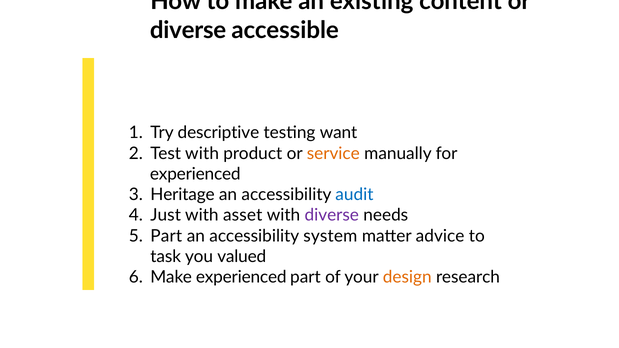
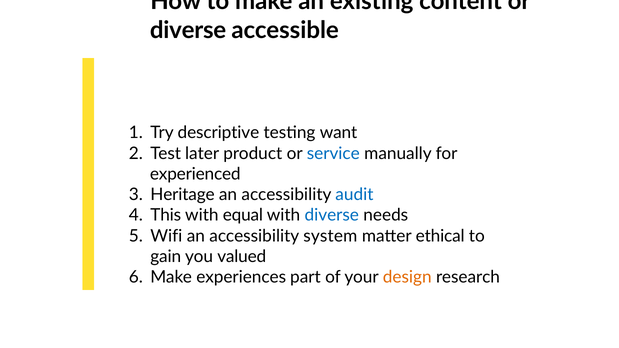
Test with: with -> later
service colour: orange -> blue
Just: Just -> This
asset: asset -> equal
diverse at (332, 215) colour: purple -> blue
Part at (166, 236): Part -> Wifi
advice: advice -> ethical
task: task -> gain
Make experienced: experienced -> experiences
